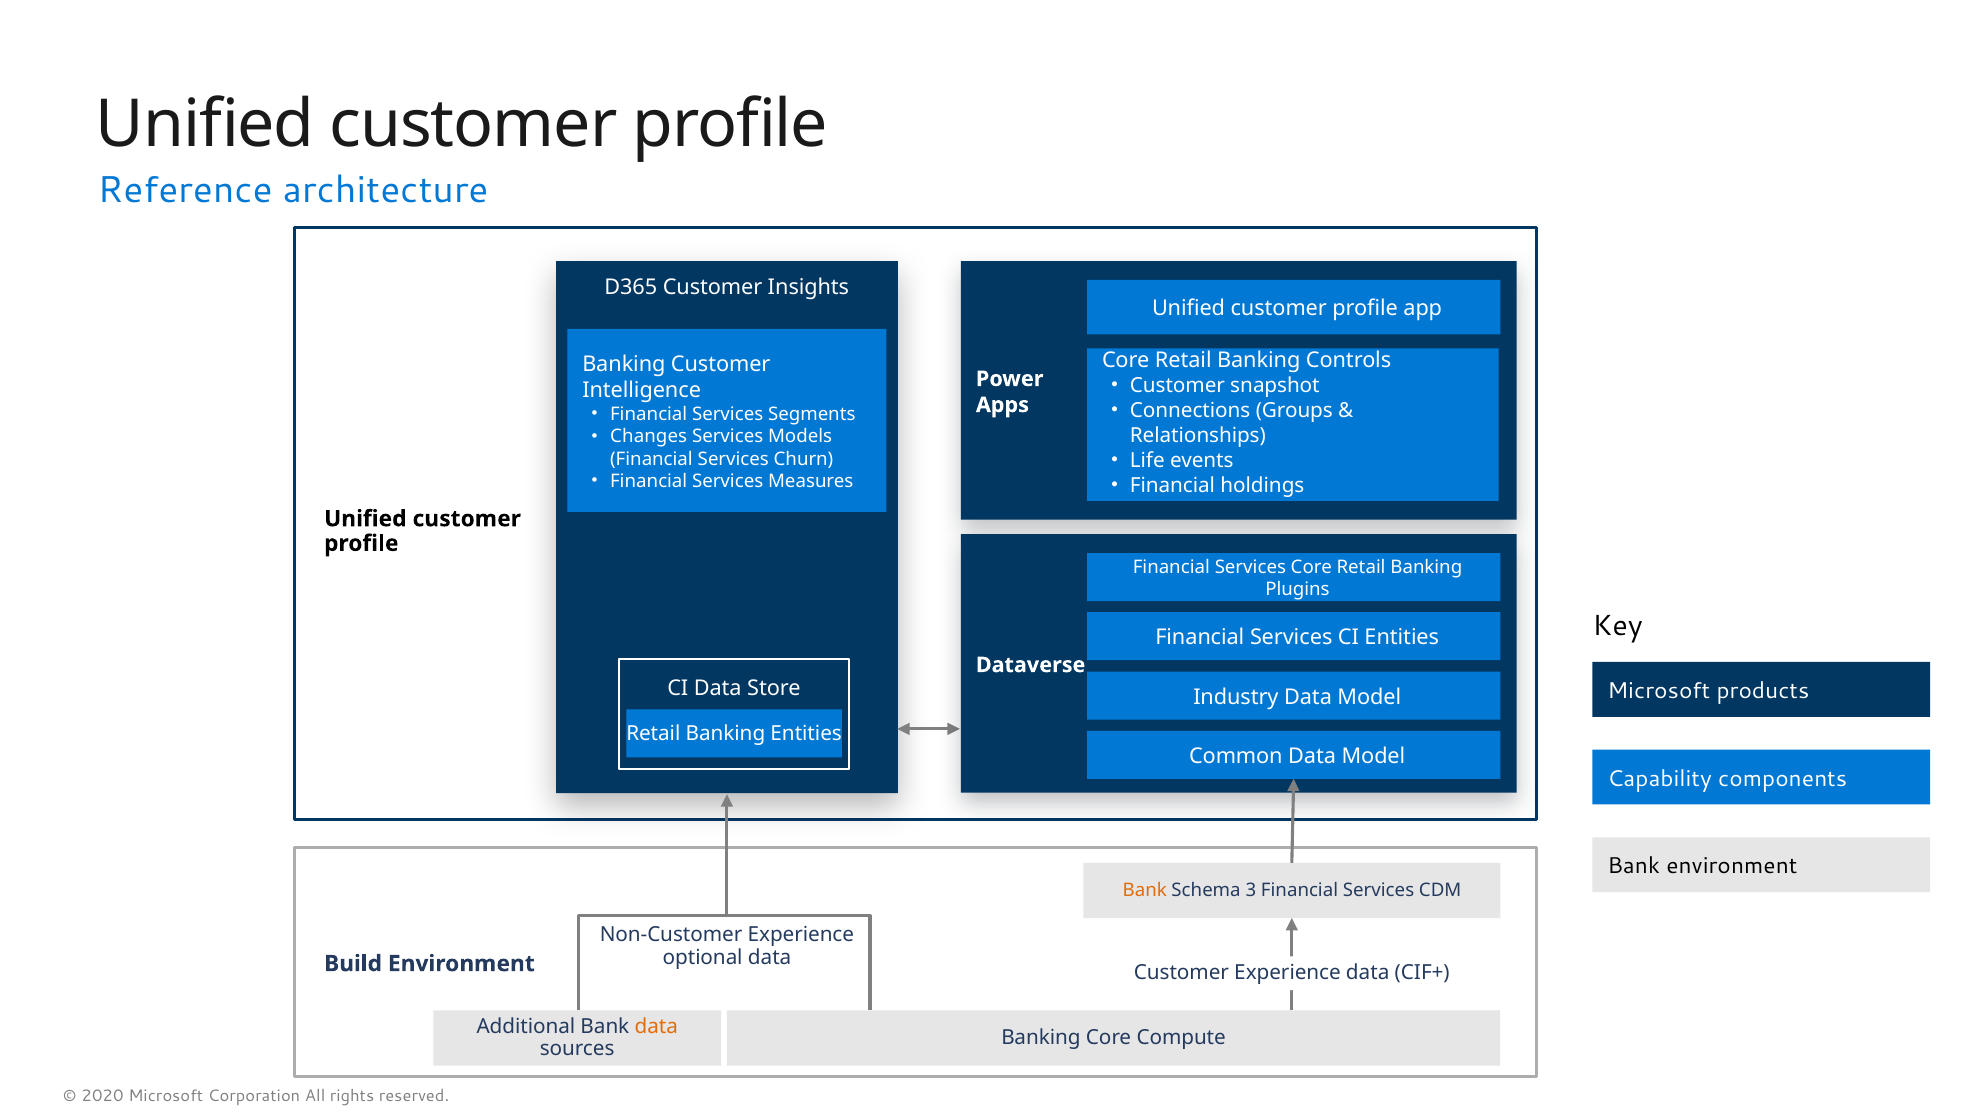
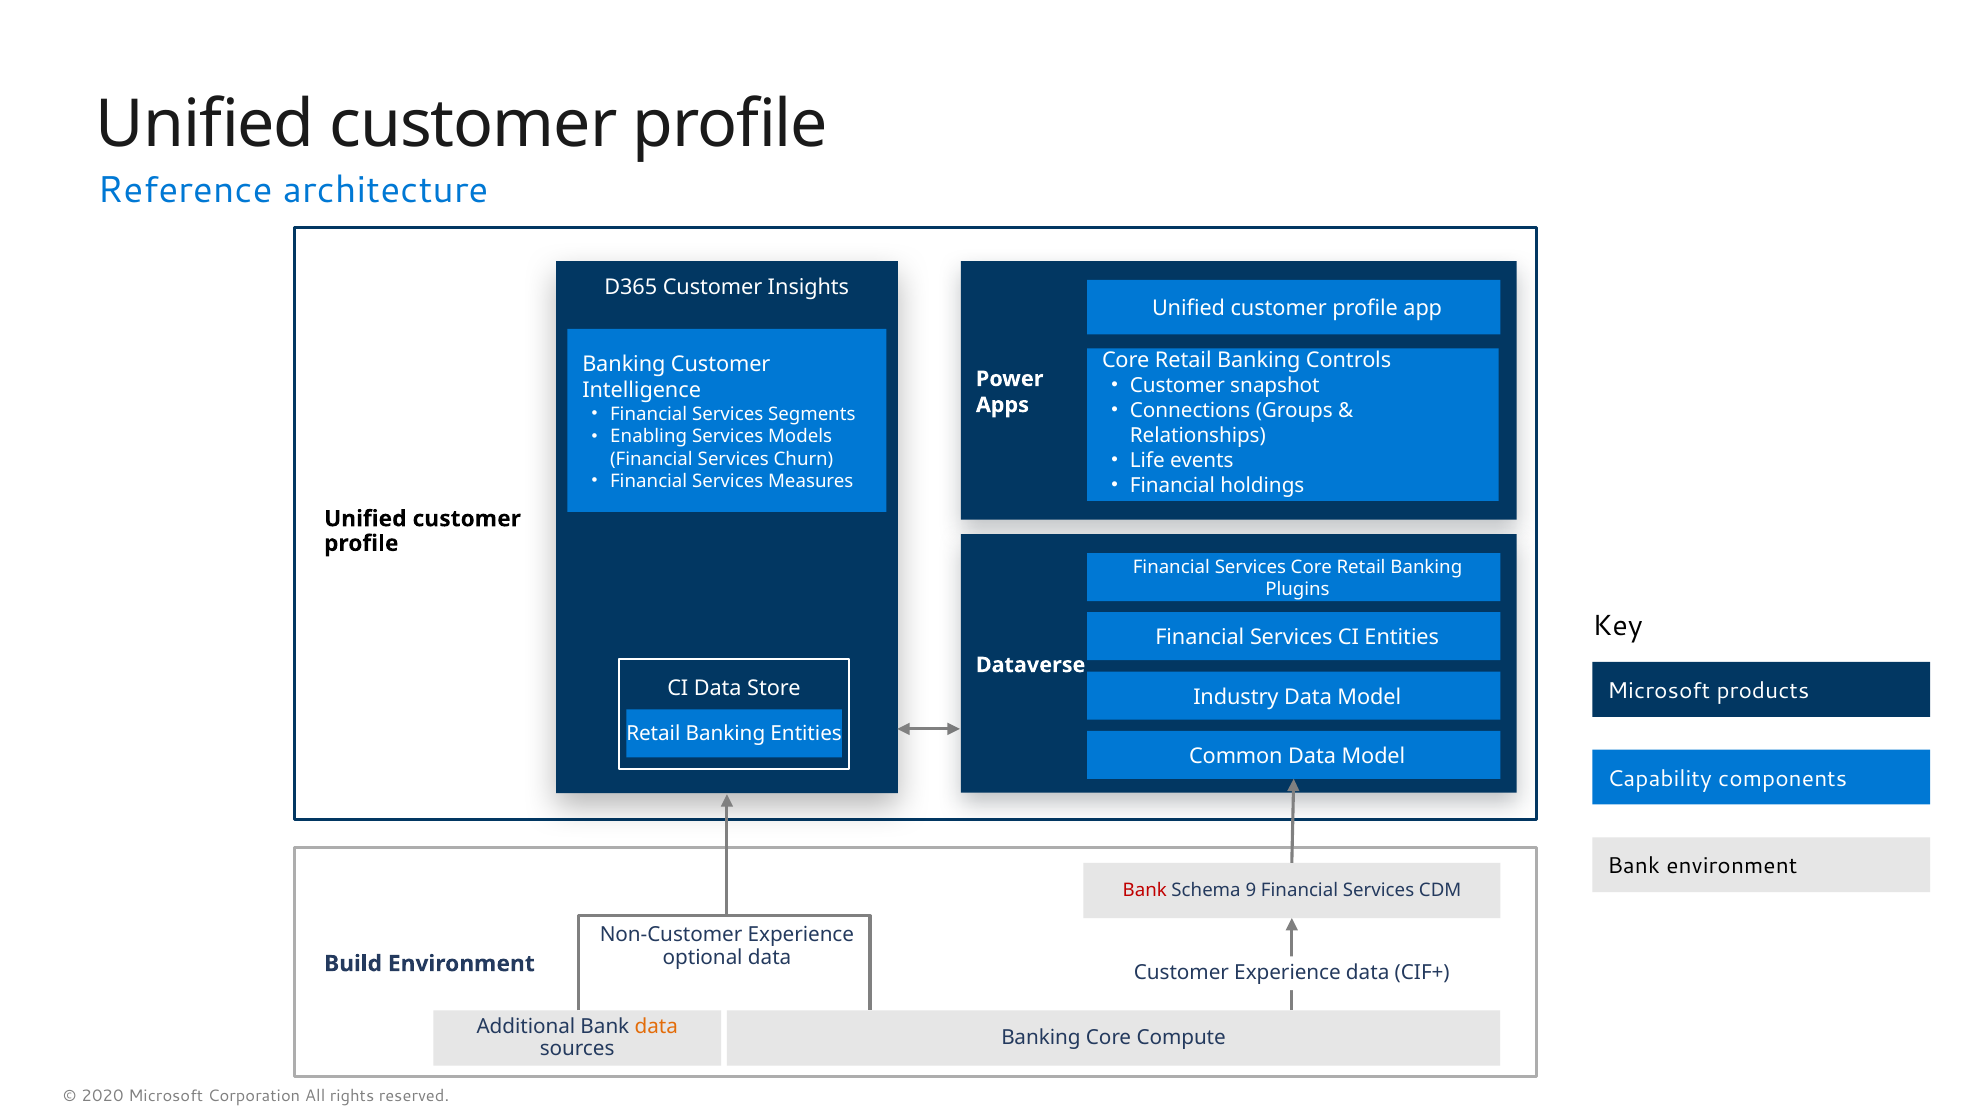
Changes: Changes -> Enabling
Bank at (1145, 891) colour: orange -> red
3: 3 -> 9
